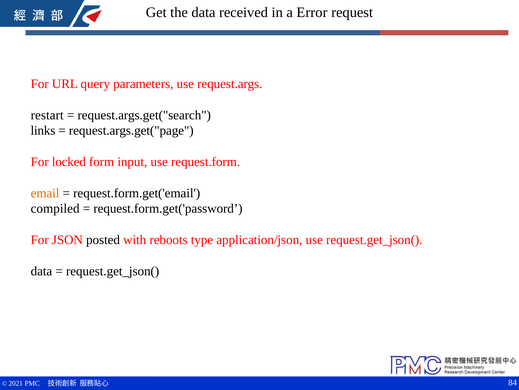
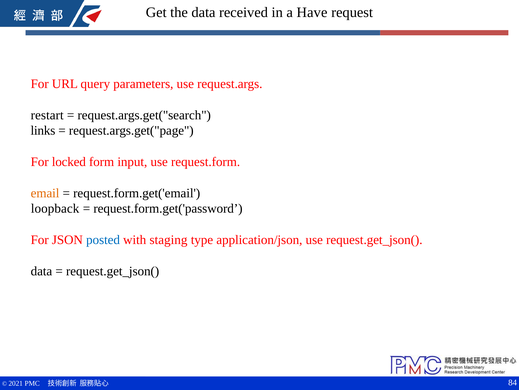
Error: Error -> Have
compiled: compiled -> loopback
posted colour: black -> blue
reboots: reboots -> staging
